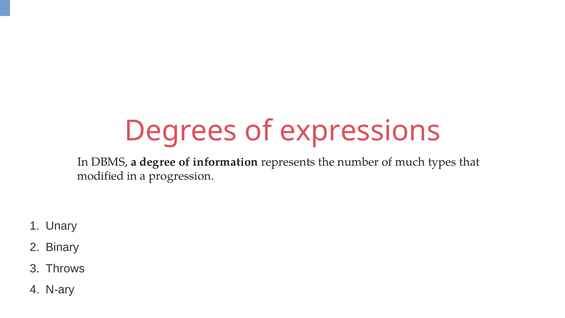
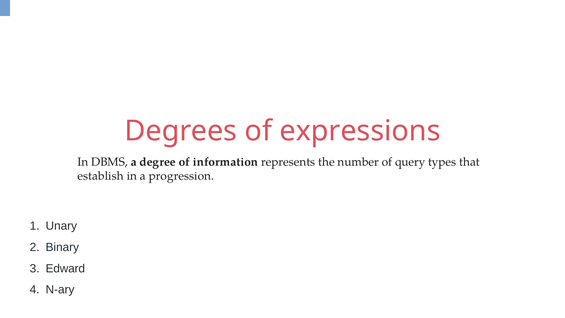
much: much -> query
modified: modified -> establish
Throws: Throws -> Edward
